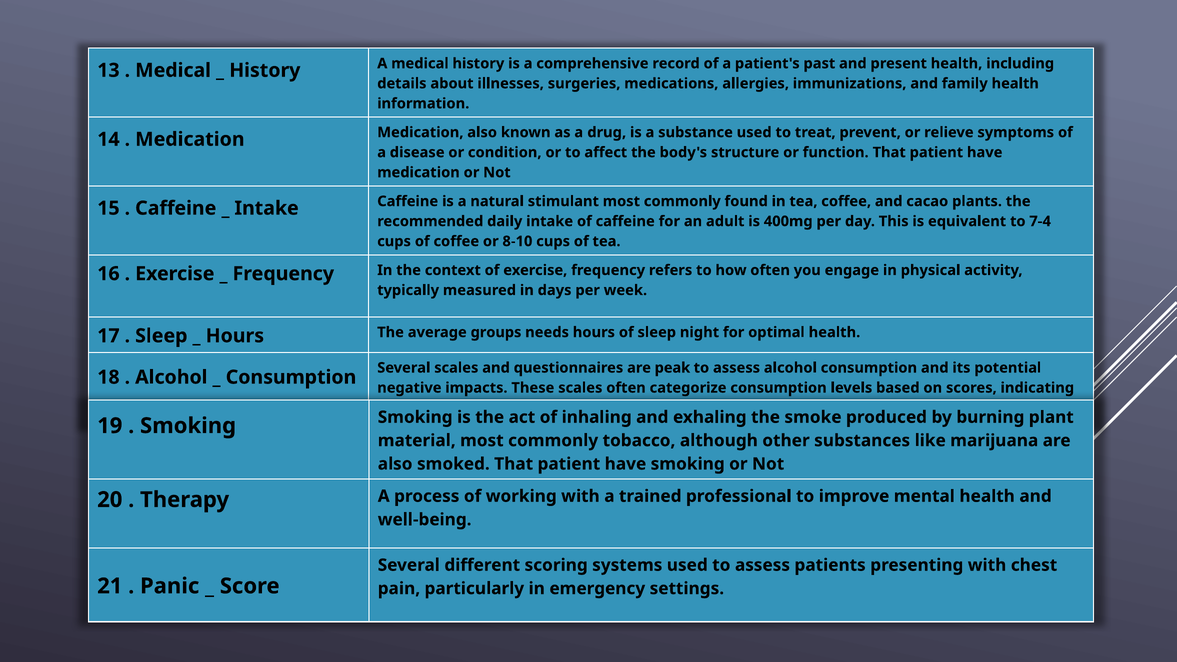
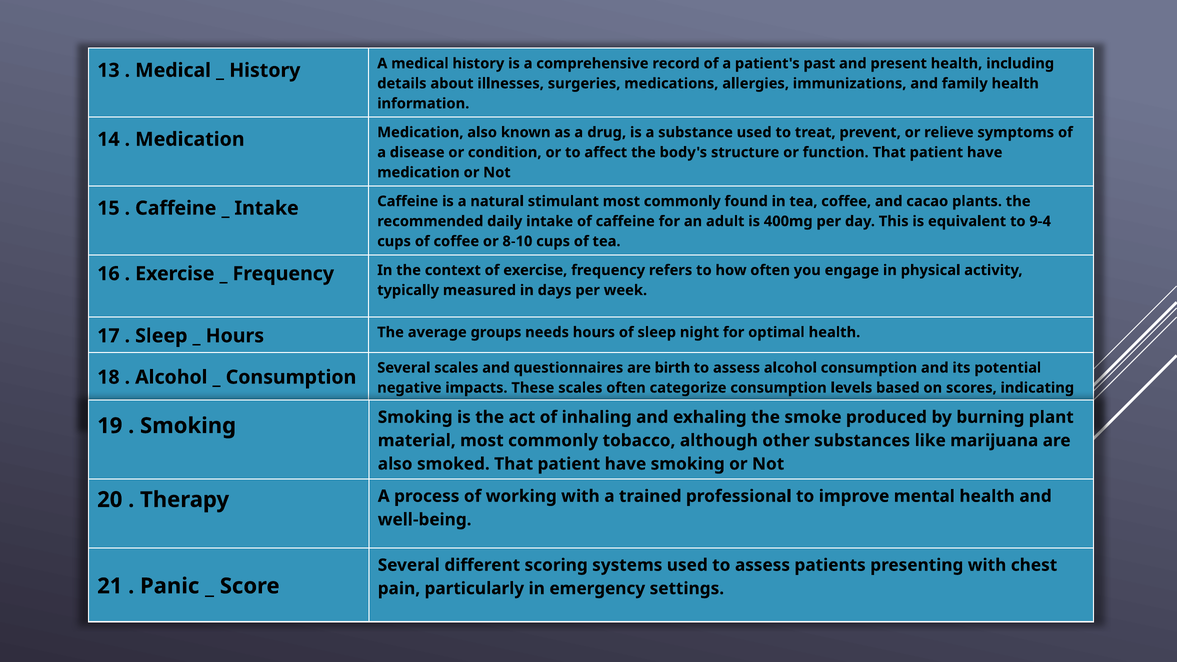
7-4: 7-4 -> 9-4
peak: peak -> birth
